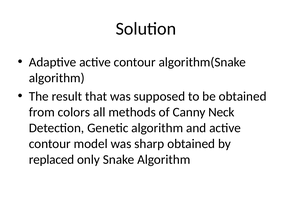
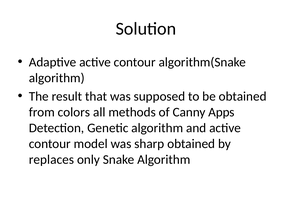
Neck: Neck -> Apps
replaced: replaced -> replaces
